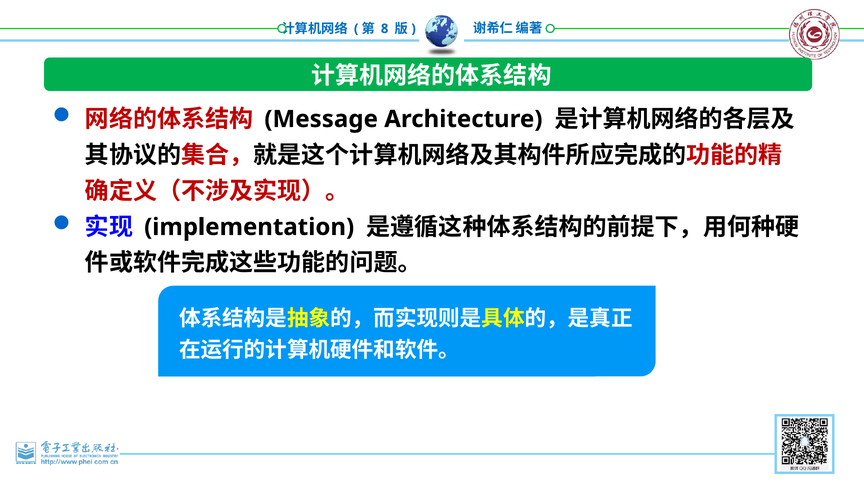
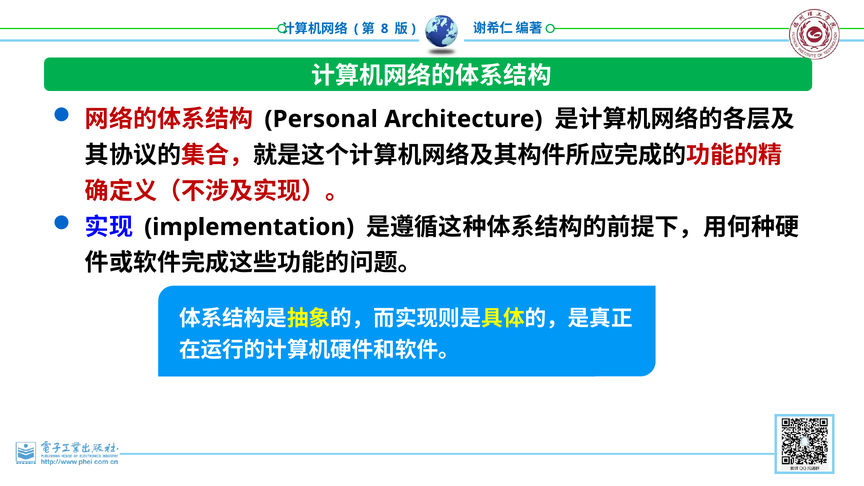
Message: Message -> Personal
